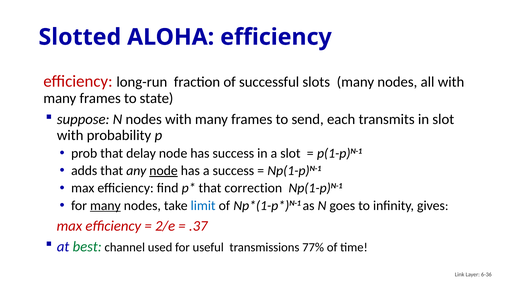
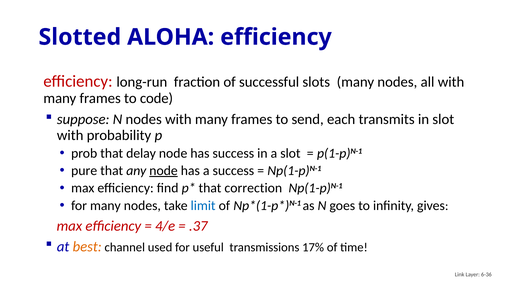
state: state -> code
adds: adds -> pure
many at (105, 206) underline: present -> none
2/e: 2/e -> 4/e
best colour: green -> orange
77%: 77% -> 17%
